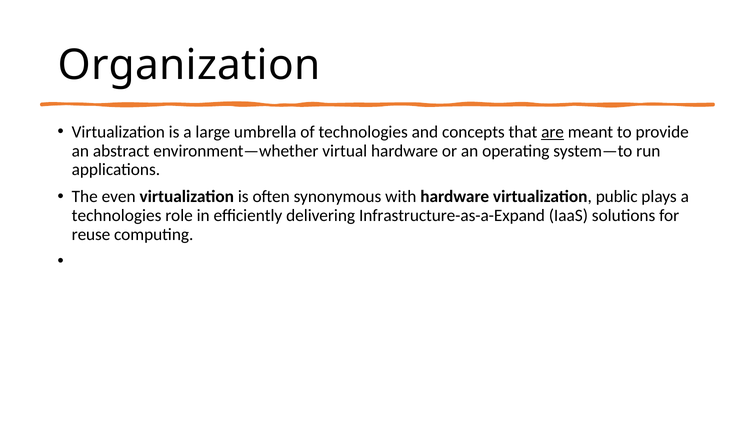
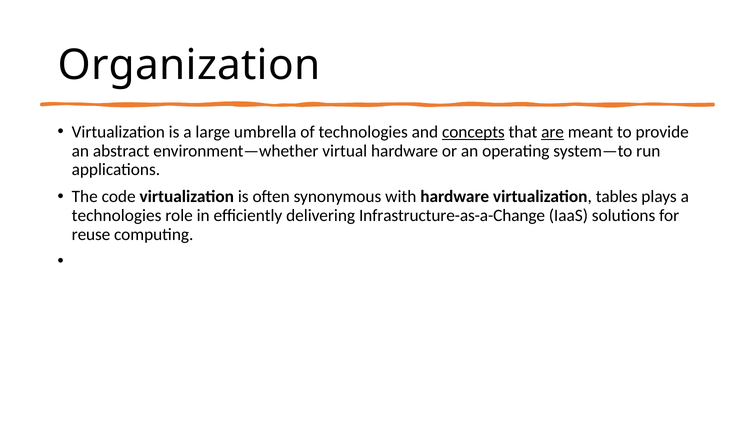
concepts underline: none -> present
even: even -> code
public: public -> tables
Infrastructure-as-a-Expand: Infrastructure-as-a-Expand -> Infrastructure-as-a-Change
